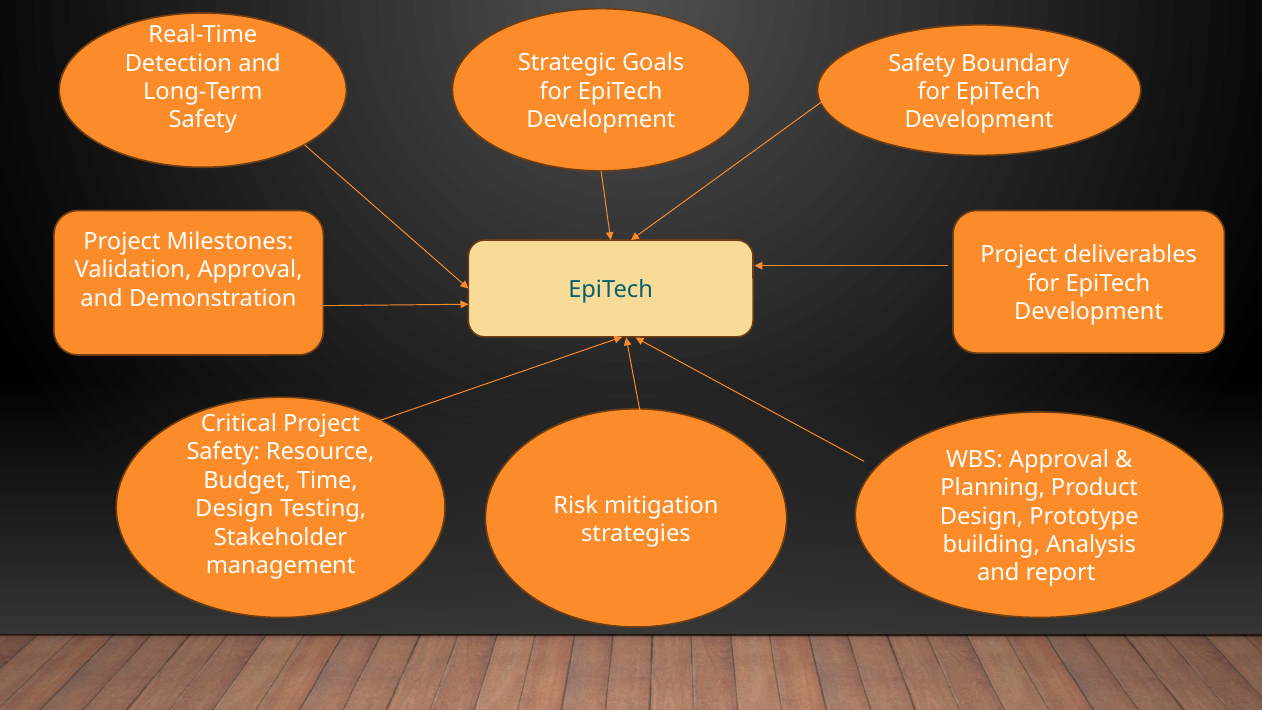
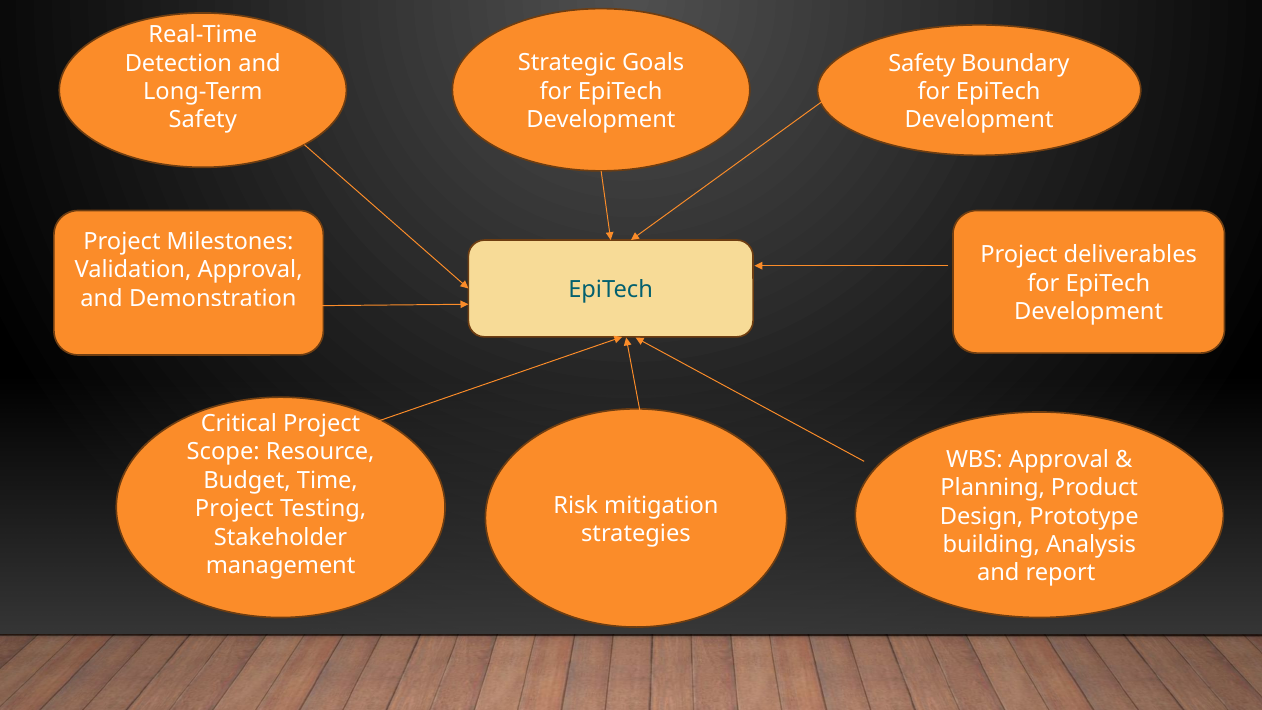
Safety at (223, 452): Safety -> Scope
Design at (234, 509): Design -> Project
